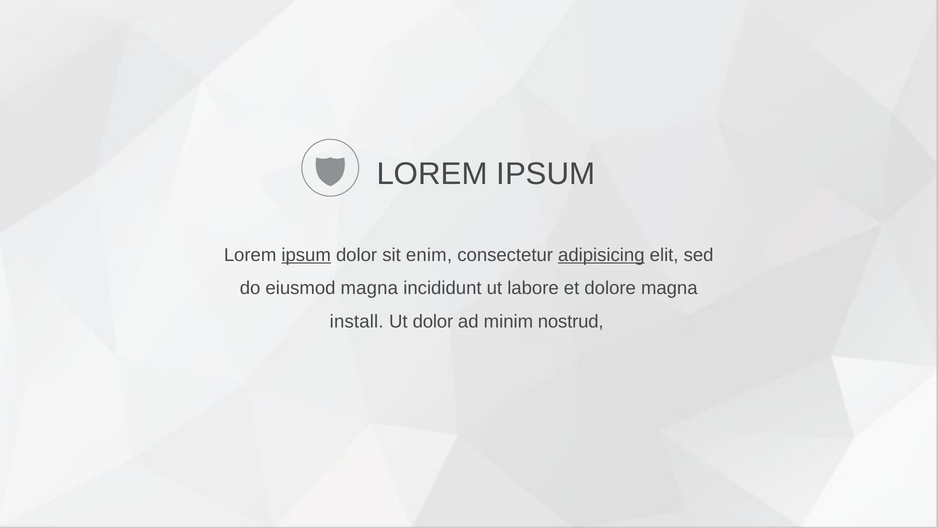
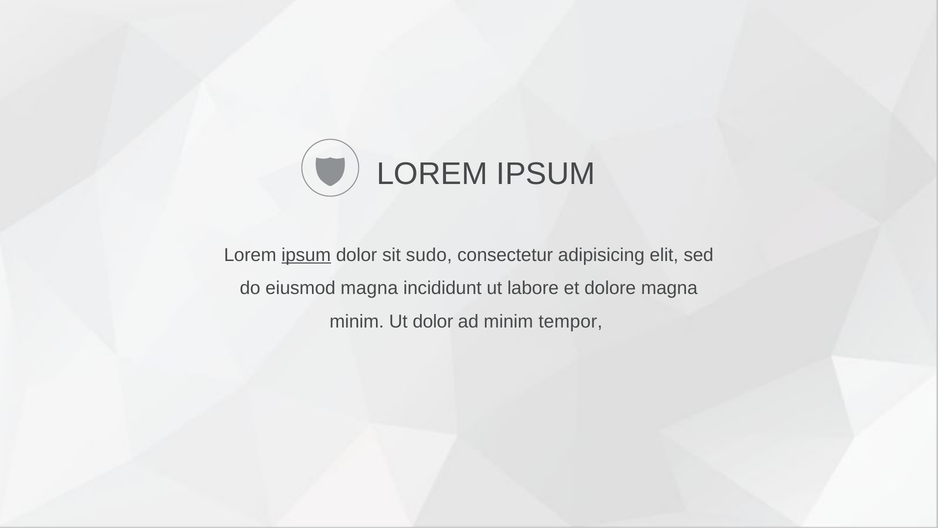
enim: enim -> sudo
adipisicing underline: present -> none
install at (357, 322): install -> minim
nostrud: nostrud -> tempor
